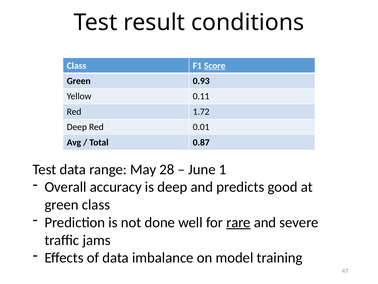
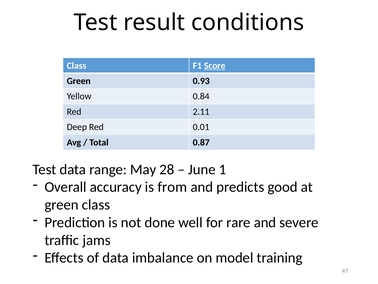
0.11: 0.11 -> 0.84
1.72: 1.72 -> 2.11
is deep: deep -> from
rare underline: present -> none
